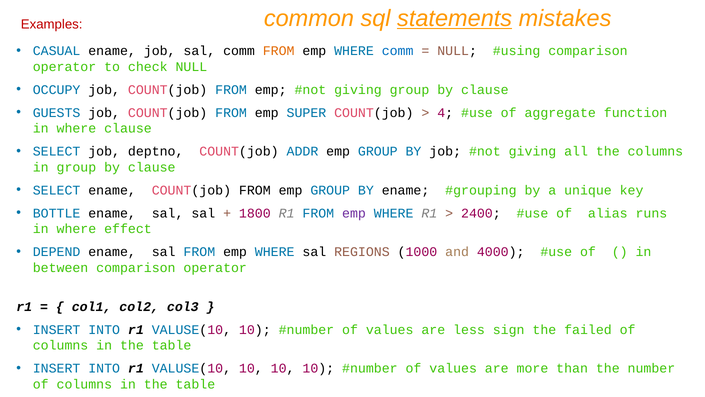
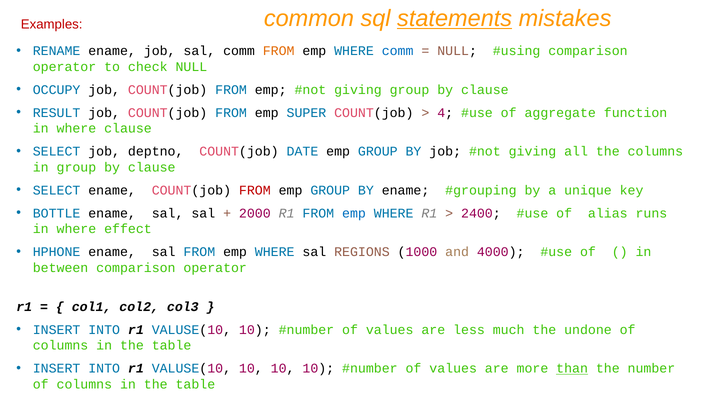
CASUAL: CASUAL -> RENAME
GUESTS: GUESTS -> RESULT
ADDR: ADDR -> DATE
FROM at (255, 190) colour: black -> red
1800: 1800 -> 2000
emp at (354, 213) colour: purple -> blue
DEPEND: DEPEND -> HPHONE
sign: sign -> much
failed: failed -> undone
than underline: none -> present
